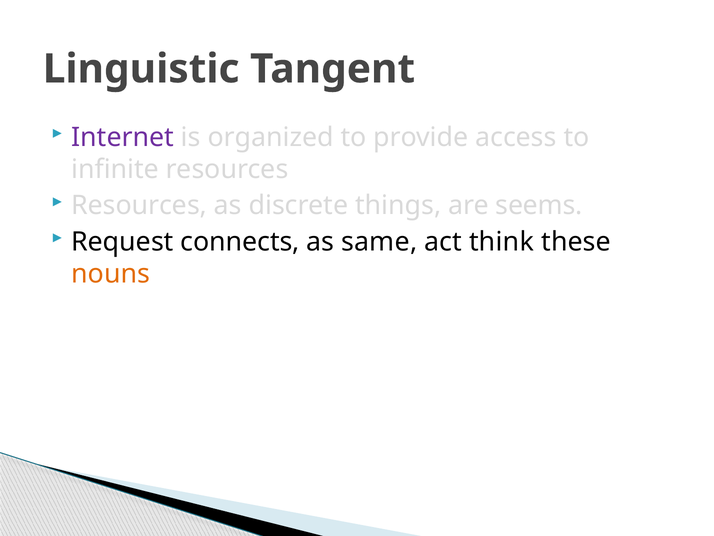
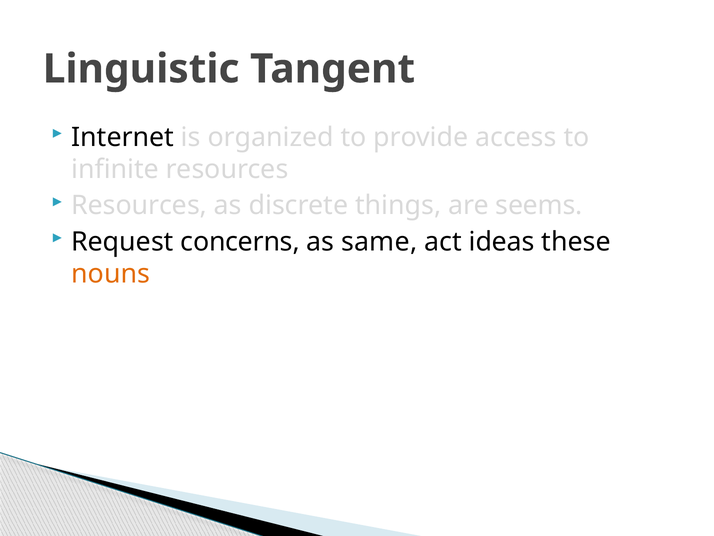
Internet colour: purple -> black
connects: connects -> concerns
think: think -> ideas
